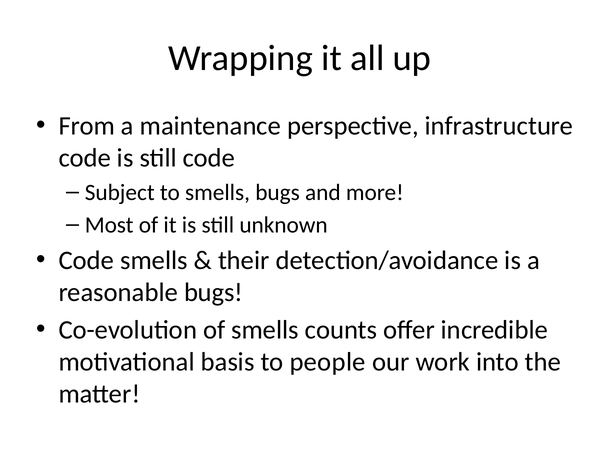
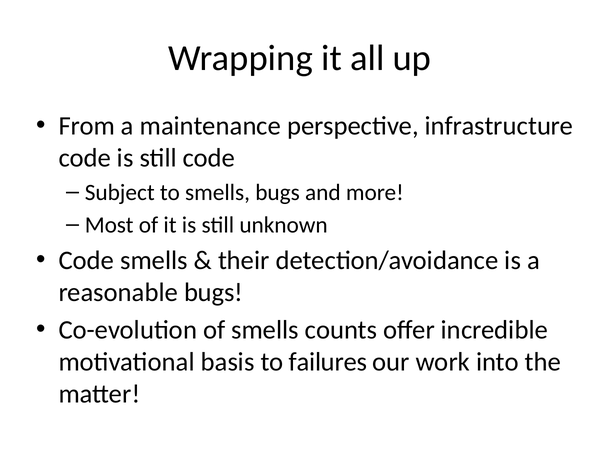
people: people -> failures
